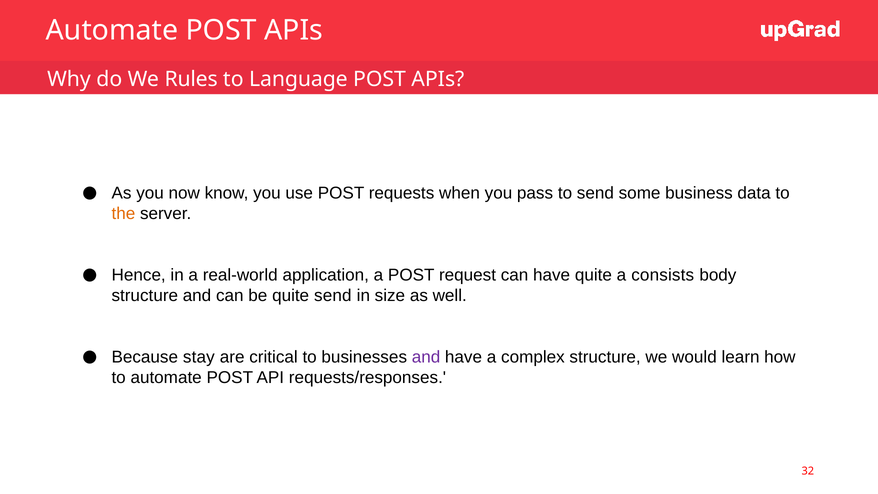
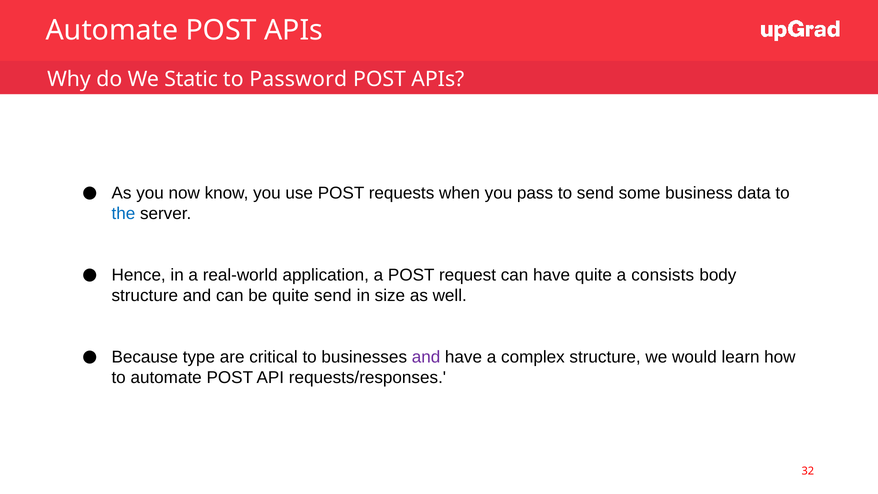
Rules: Rules -> Static
Language: Language -> Password
the colour: orange -> blue
stay: stay -> type
